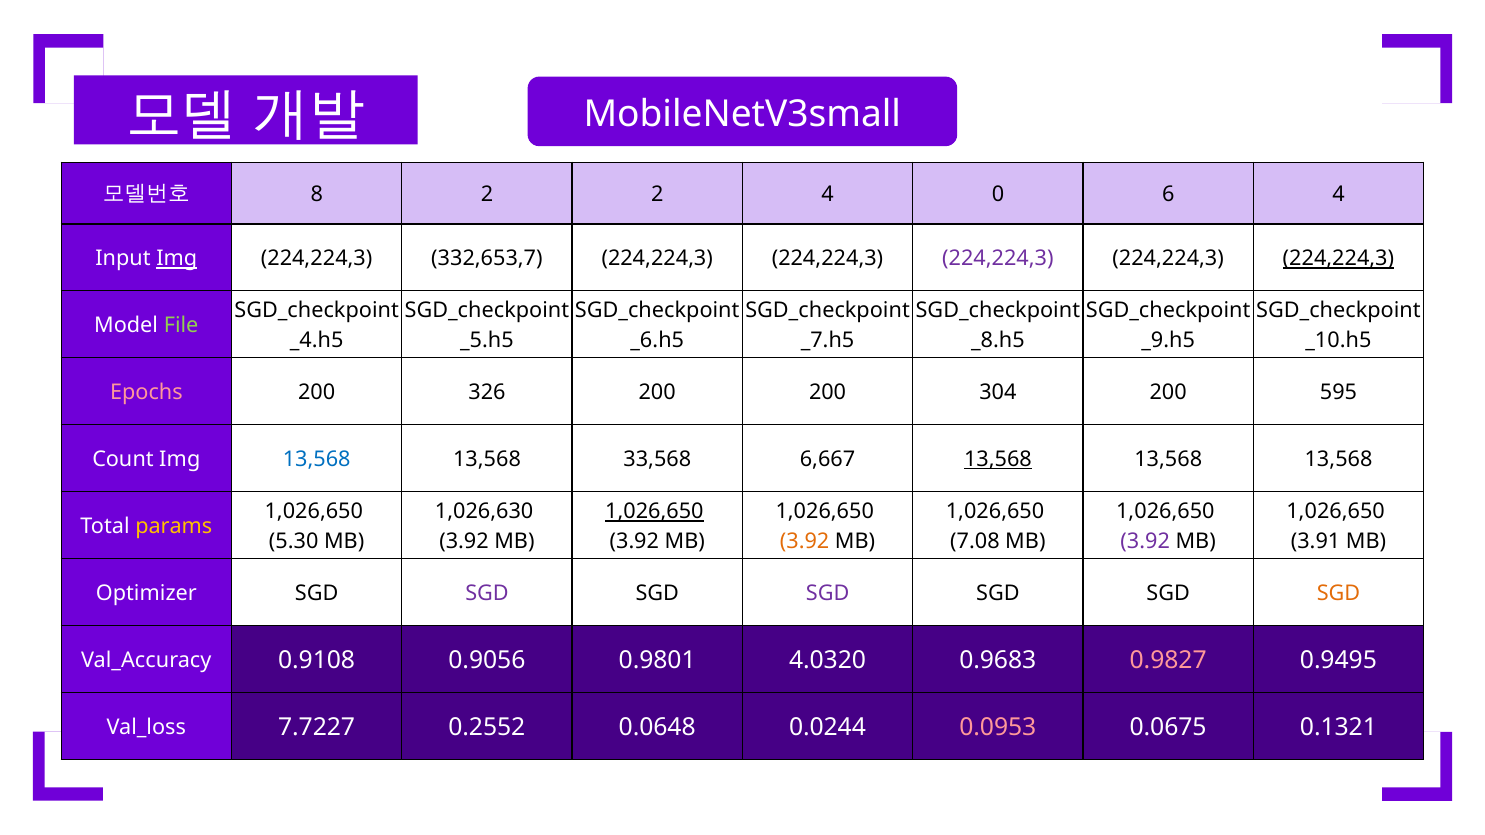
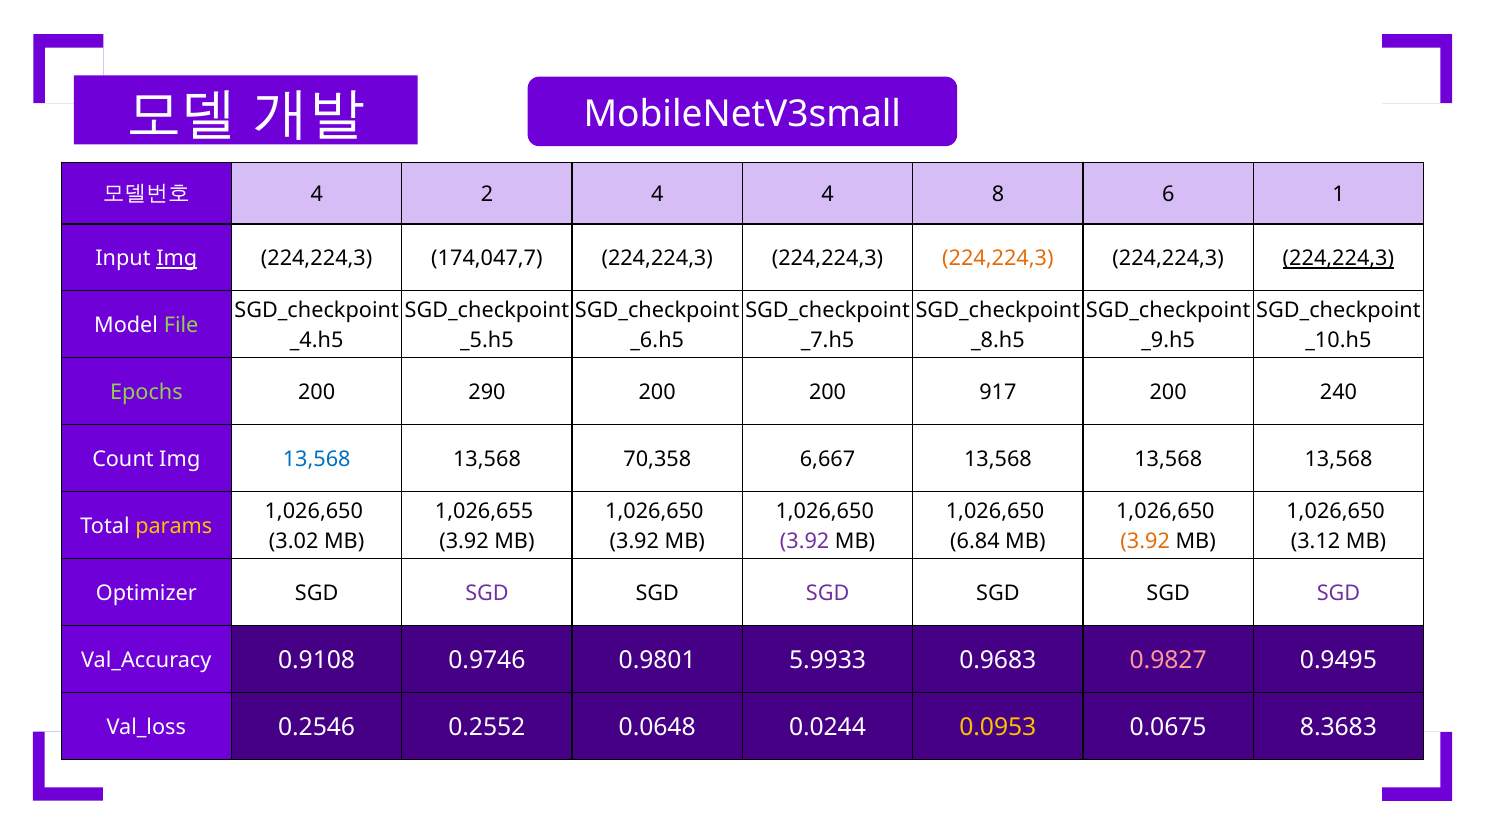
8 at (317, 194): 8 -> 4
2 2: 2 -> 4
0: 0 -> 8
6 4: 4 -> 1
332,653,7: 332,653,7 -> 174,047,7
224,224,3 at (998, 259) colour: purple -> orange
Epochs colour: pink -> light green
326: 326 -> 290
304: 304 -> 917
595: 595 -> 240
33,568: 33,568 -> 70,358
13,568 at (998, 460) underline: present -> none
1,026,630: 1,026,630 -> 1,026,655
1,026,650 at (654, 512) underline: present -> none
5.30: 5.30 -> 3.02
3.92 at (805, 541) colour: orange -> purple
7.08: 7.08 -> 6.84
3.92 at (1145, 541) colour: purple -> orange
3.91: 3.91 -> 3.12
SGD at (1339, 594) colour: orange -> purple
0.9056: 0.9056 -> 0.9746
4.0320: 4.0320 -> 5.9933
7.7227: 7.7227 -> 0.2546
0.0953 colour: pink -> yellow
0.1321: 0.1321 -> 8.3683
